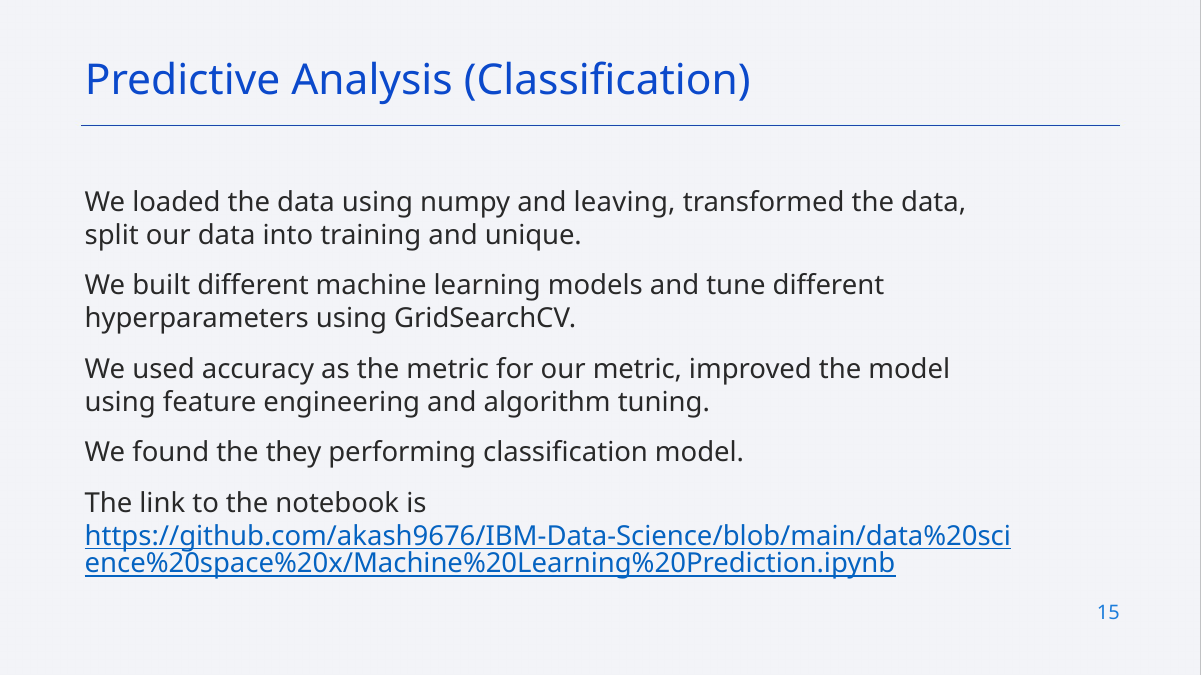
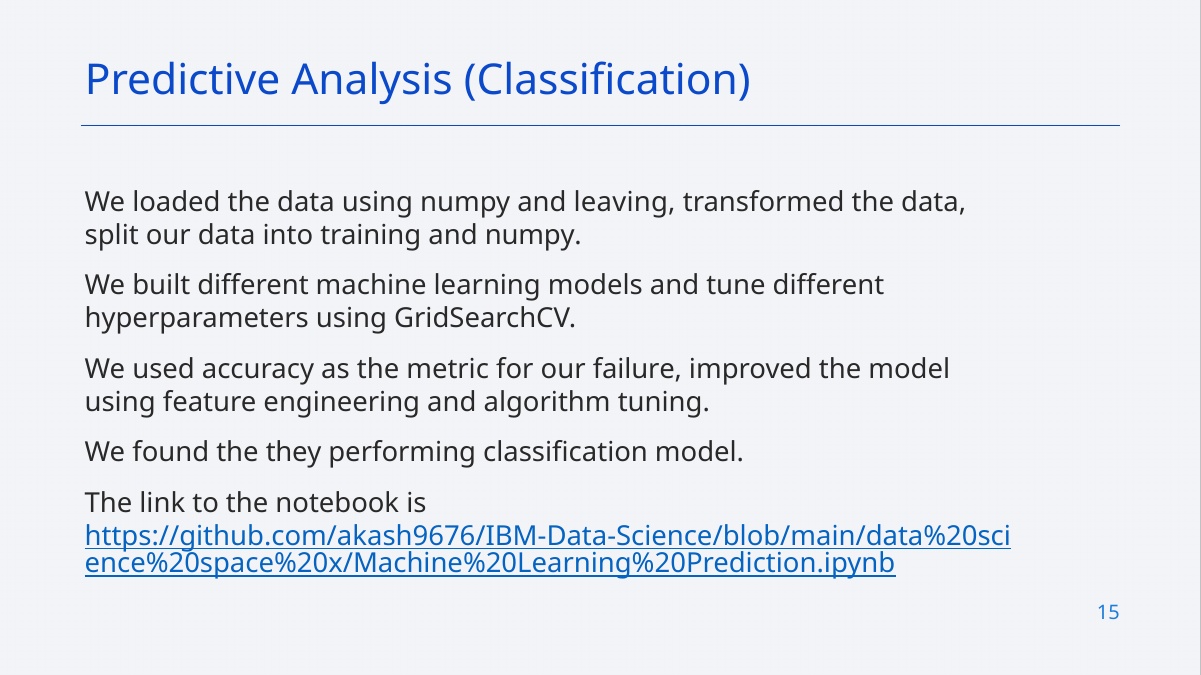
and unique: unique -> numpy
our metric: metric -> failure
